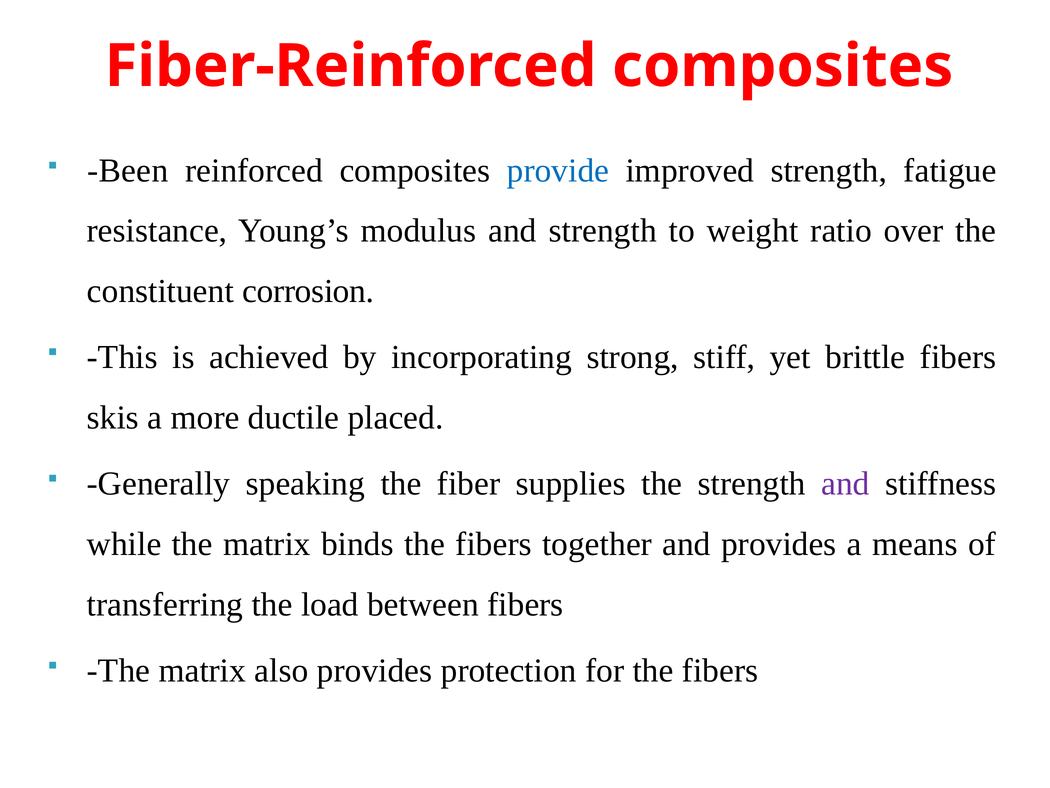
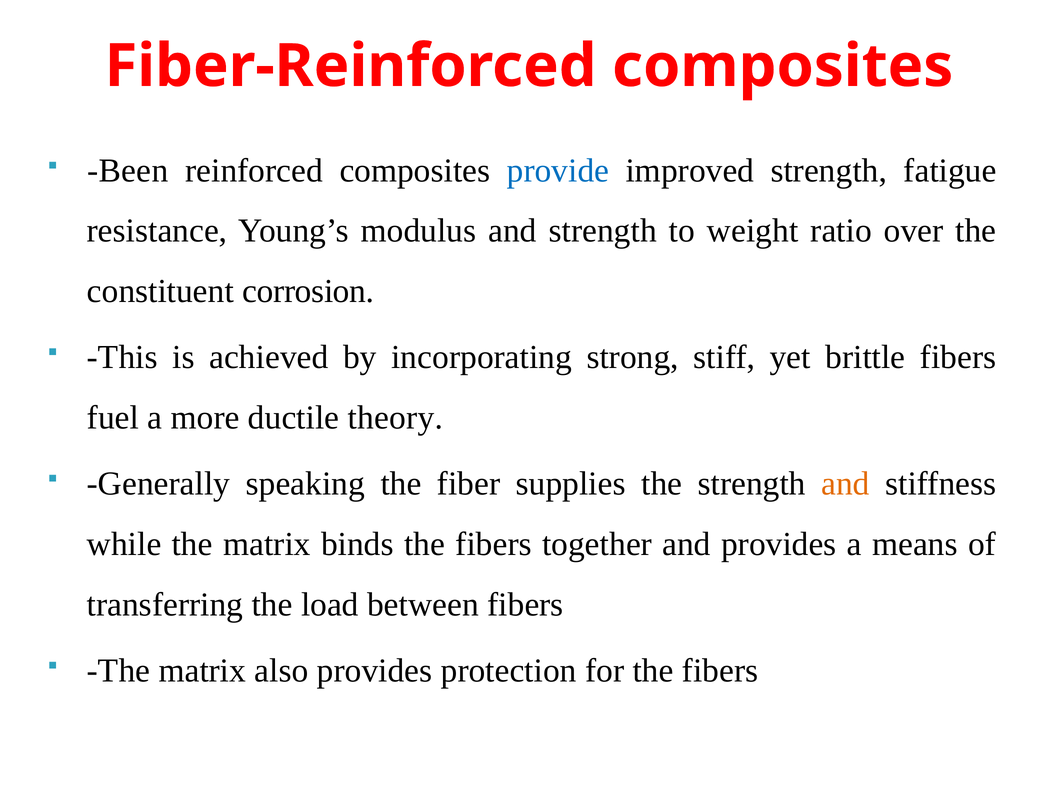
skis: skis -> fuel
placed: placed -> theory
and at (845, 484) colour: purple -> orange
